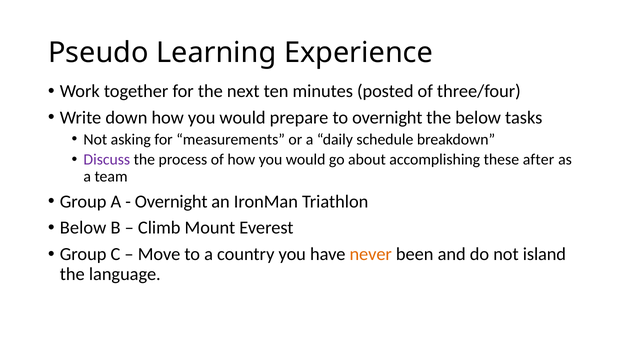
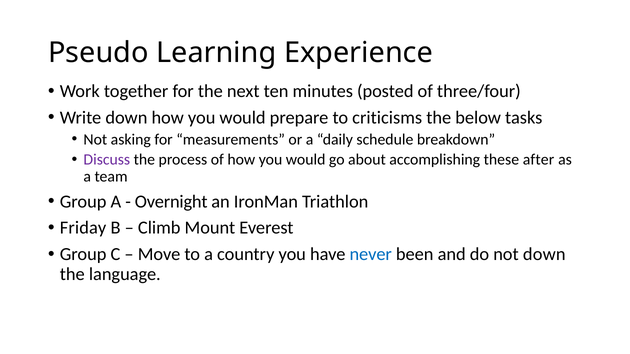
to overnight: overnight -> criticisms
Below at (83, 228): Below -> Friday
never colour: orange -> blue
not island: island -> down
